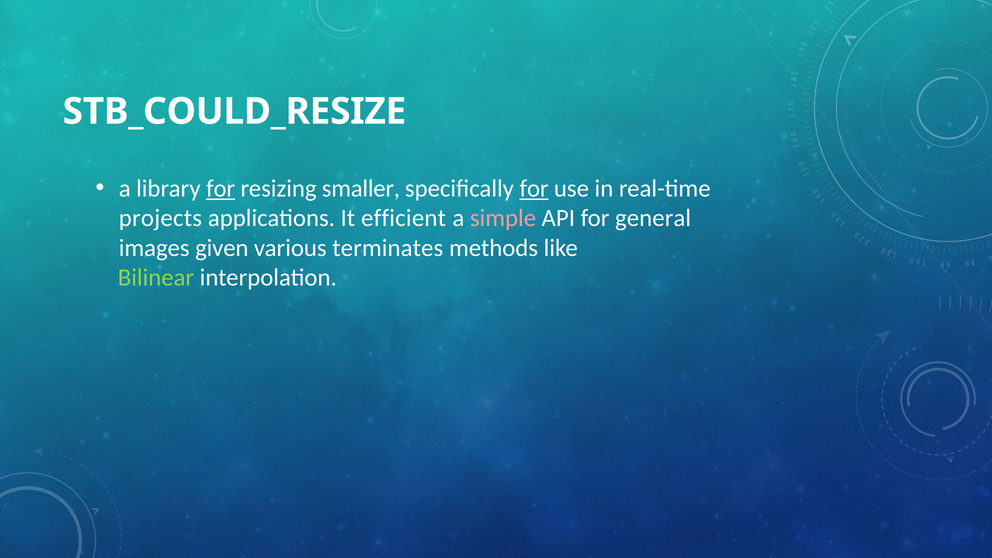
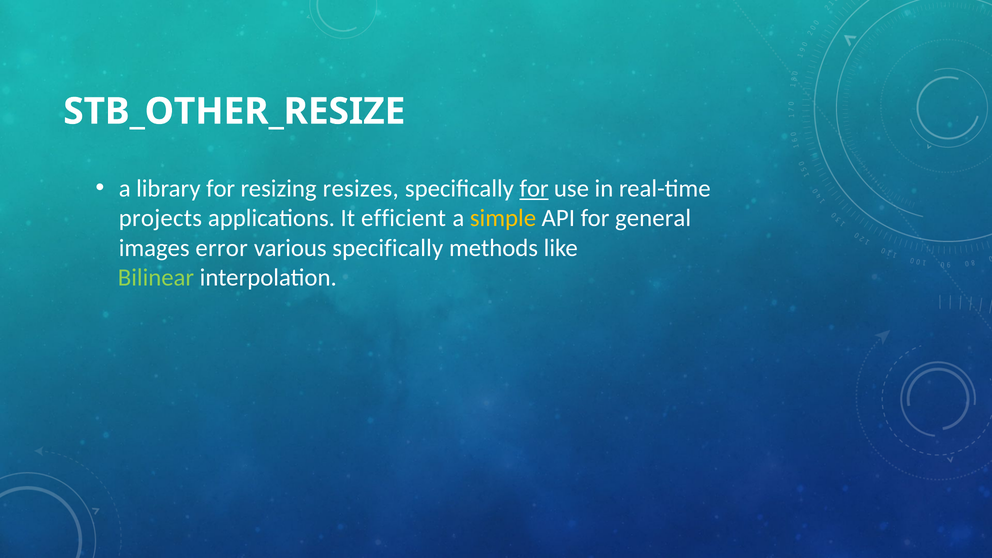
STB_COULD_RESIZE: STB_COULD_RESIZE -> STB_OTHER_RESIZE
for at (221, 188) underline: present -> none
smaller: smaller -> resizes
simple colour: pink -> yellow
given: given -> error
various terminates: terminates -> specifically
